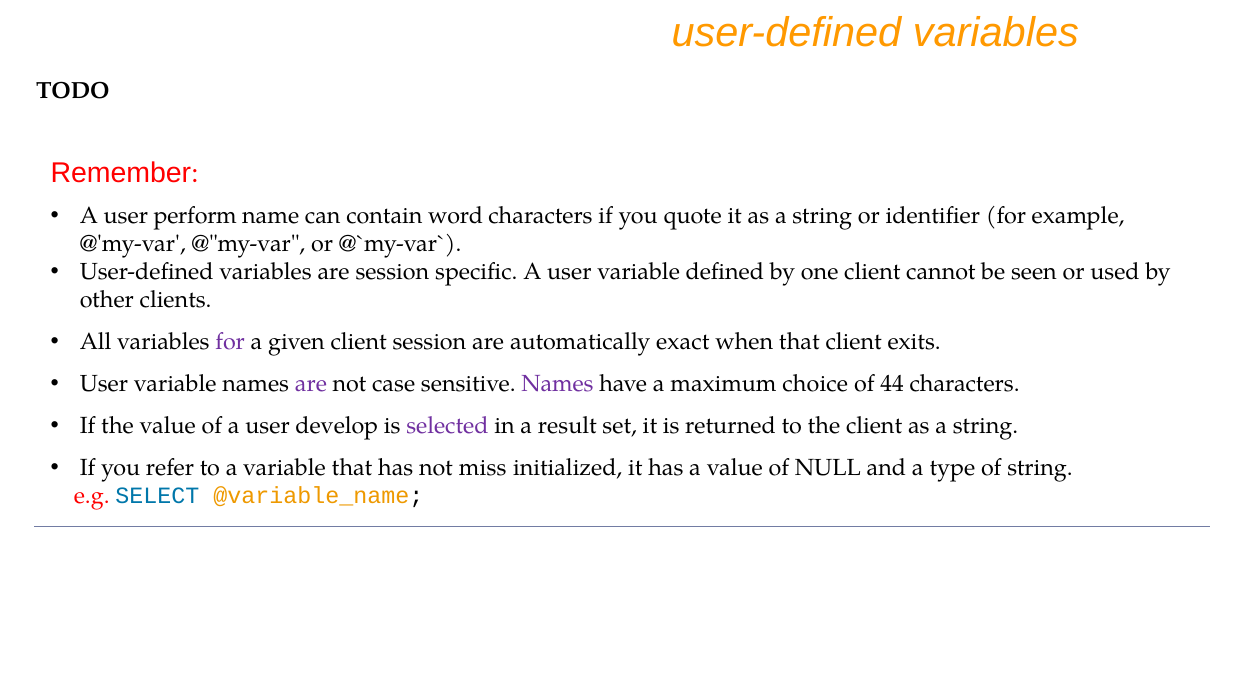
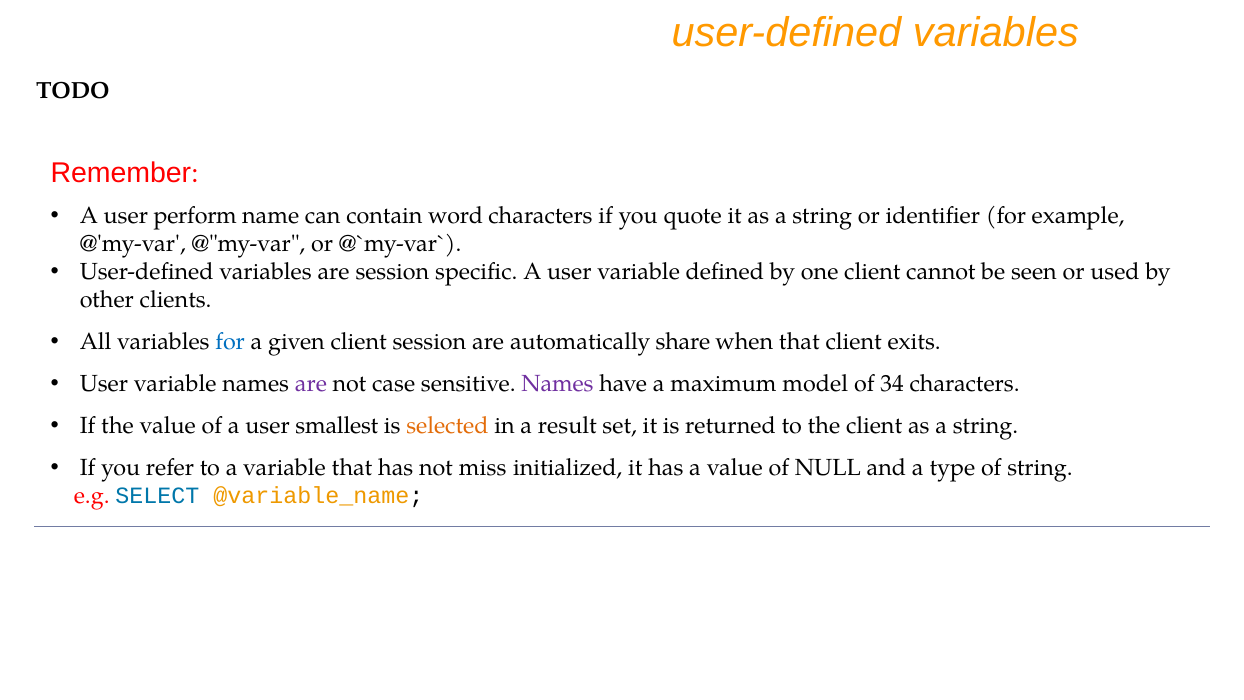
for at (230, 342) colour: purple -> blue
exact: exact -> share
choice: choice -> model
44: 44 -> 34
develop: develop -> smallest
selected colour: purple -> orange
